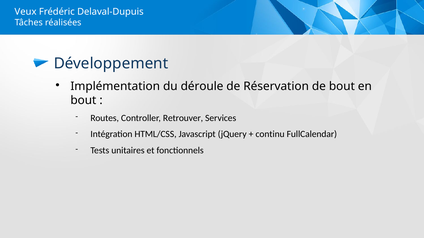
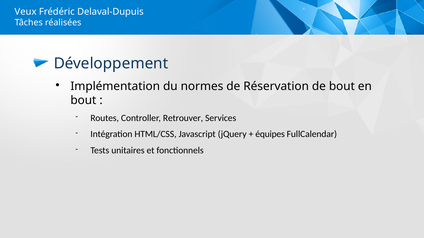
déroule: déroule -> normes
continu: continu -> équipes
